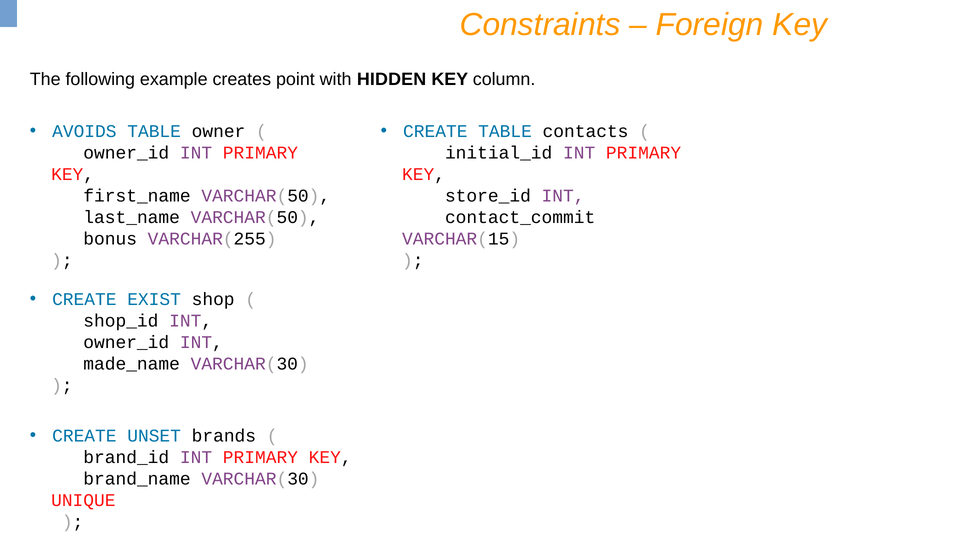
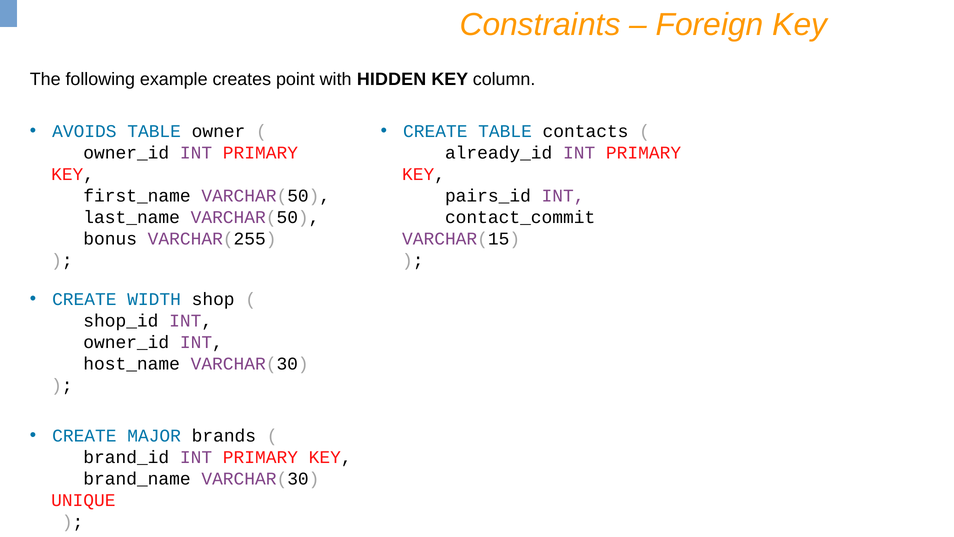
initial_id: initial_id -> already_id
store_id: store_id -> pairs_id
EXIST: EXIST -> WIDTH
made_name: made_name -> host_name
UNSET: UNSET -> MAJOR
